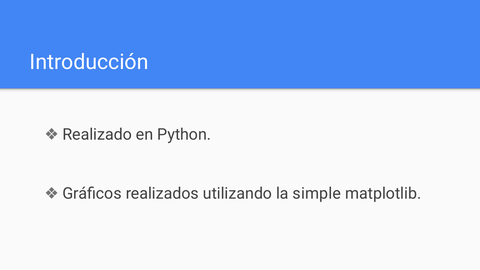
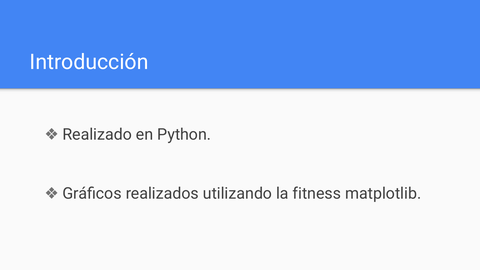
simple: simple -> fitness
